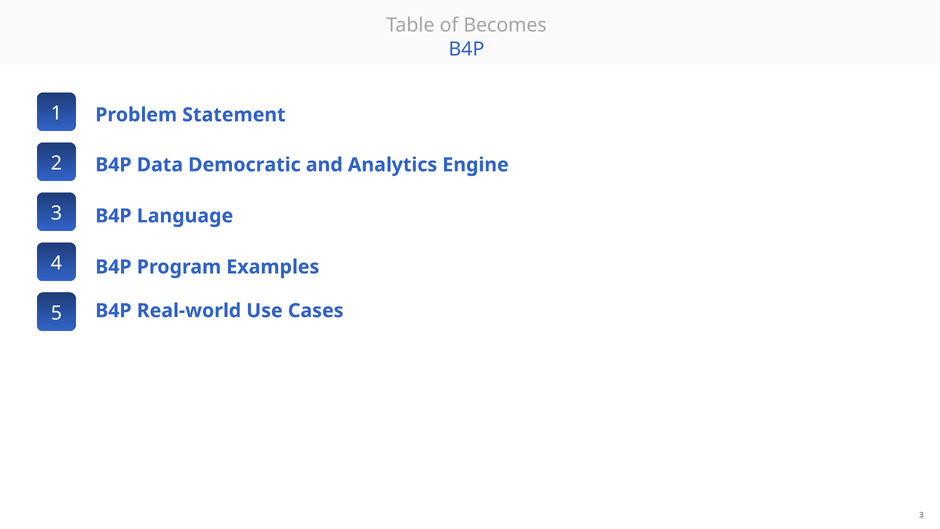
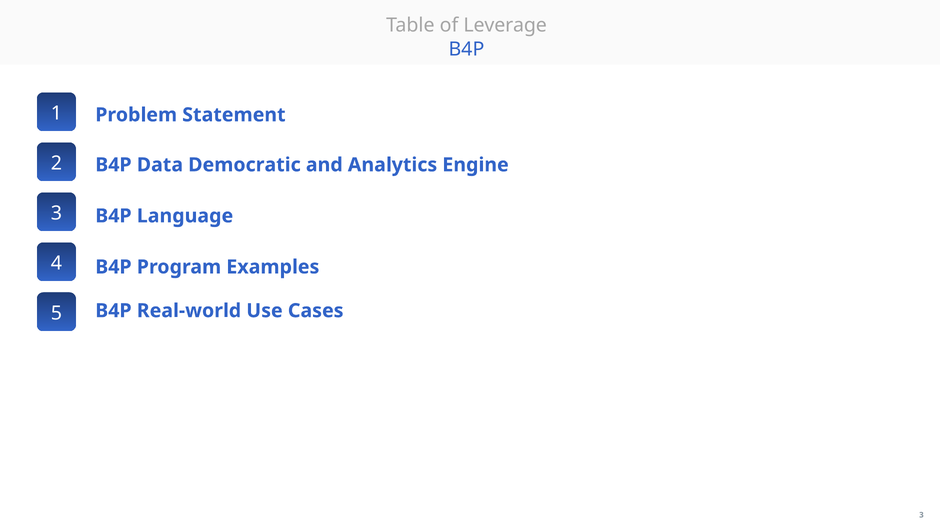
Becomes: Becomes -> Leverage
